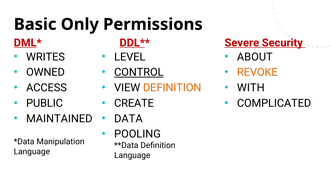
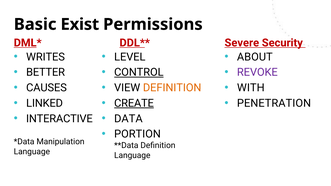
Only: Only -> Exist
REVOKE colour: orange -> purple
OWNED: OWNED -> BETTER
ACCESS: ACCESS -> CAUSES
PUBLIC: PUBLIC -> LINKED
CREATE underline: none -> present
COMPLICATED: COMPLICATED -> PENETRATION
MAINTAINED: MAINTAINED -> INTERACTIVE
POOLING: POOLING -> PORTION
